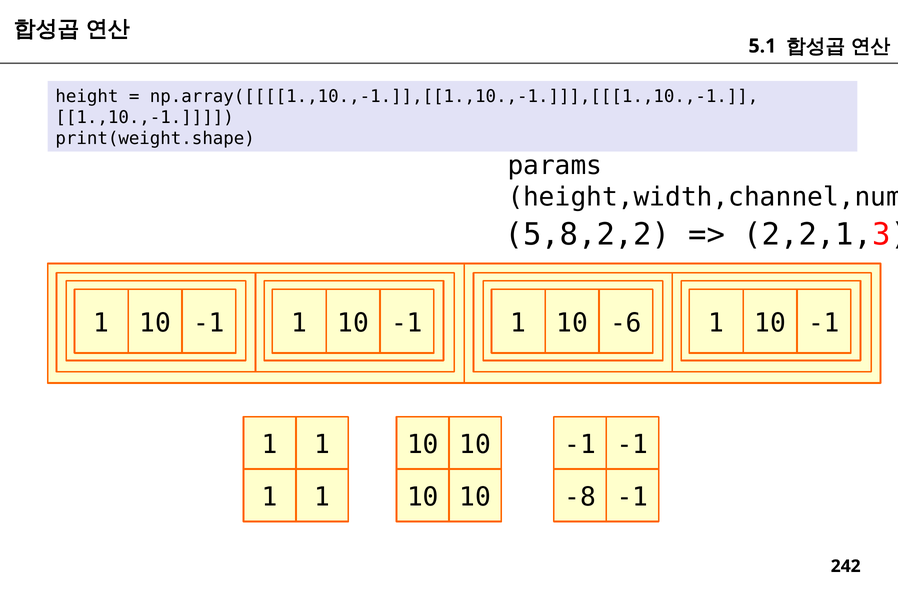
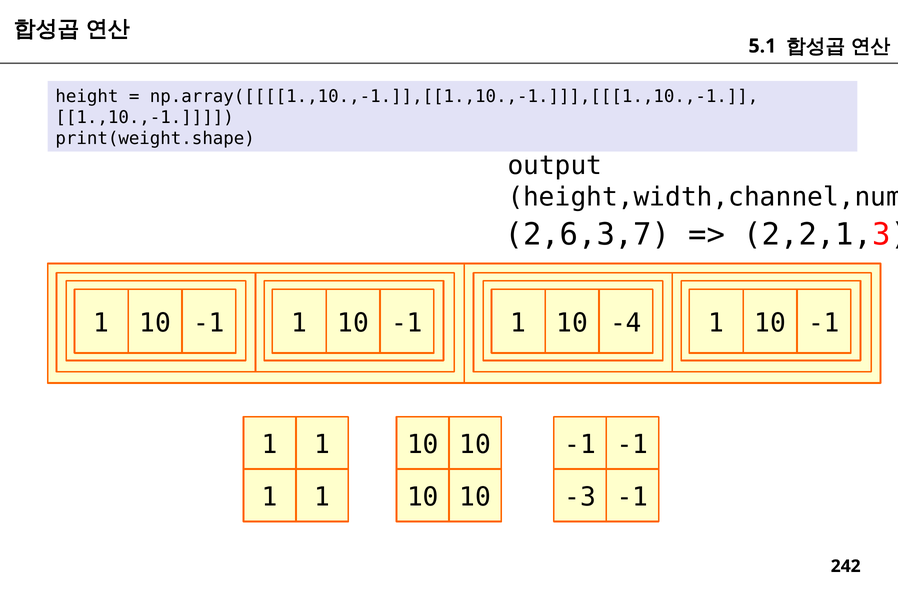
params: params -> output
5,8,2,2: 5,8,2,2 -> 2,6,3,7
-6: -6 -> -4
-8: -8 -> -3
